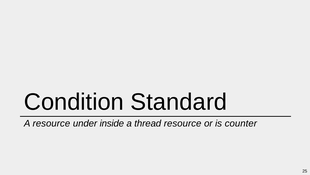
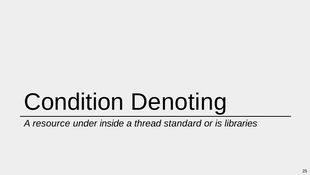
Standard: Standard -> Denoting
thread resource: resource -> standard
counter: counter -> libraries
